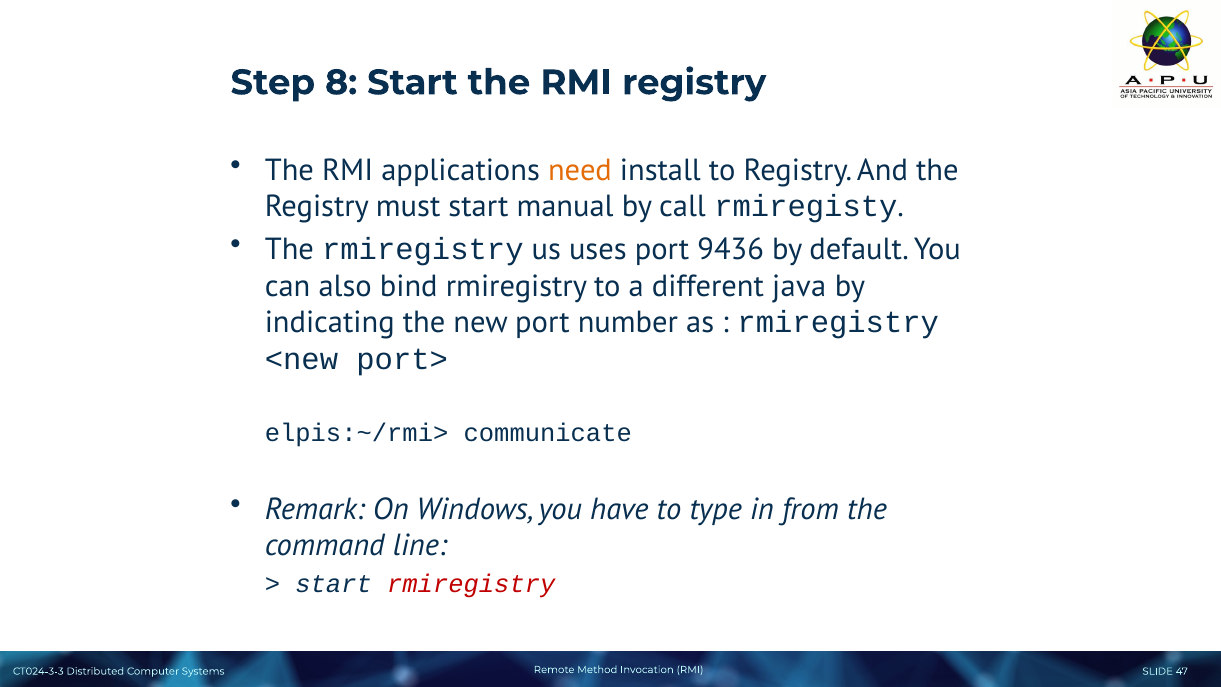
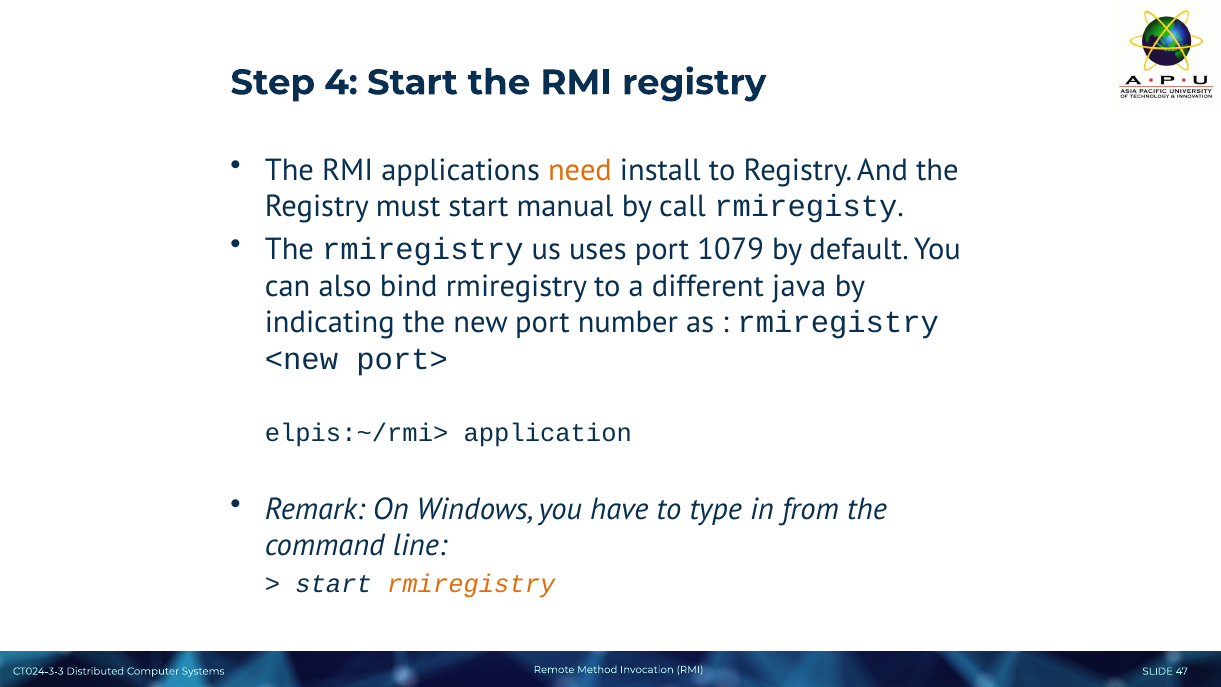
8: 8 -> 4
9436: 9436 -> 1079
communicate: communicate -> application
rmiregistry at (471, 584) colour: red -> orange
